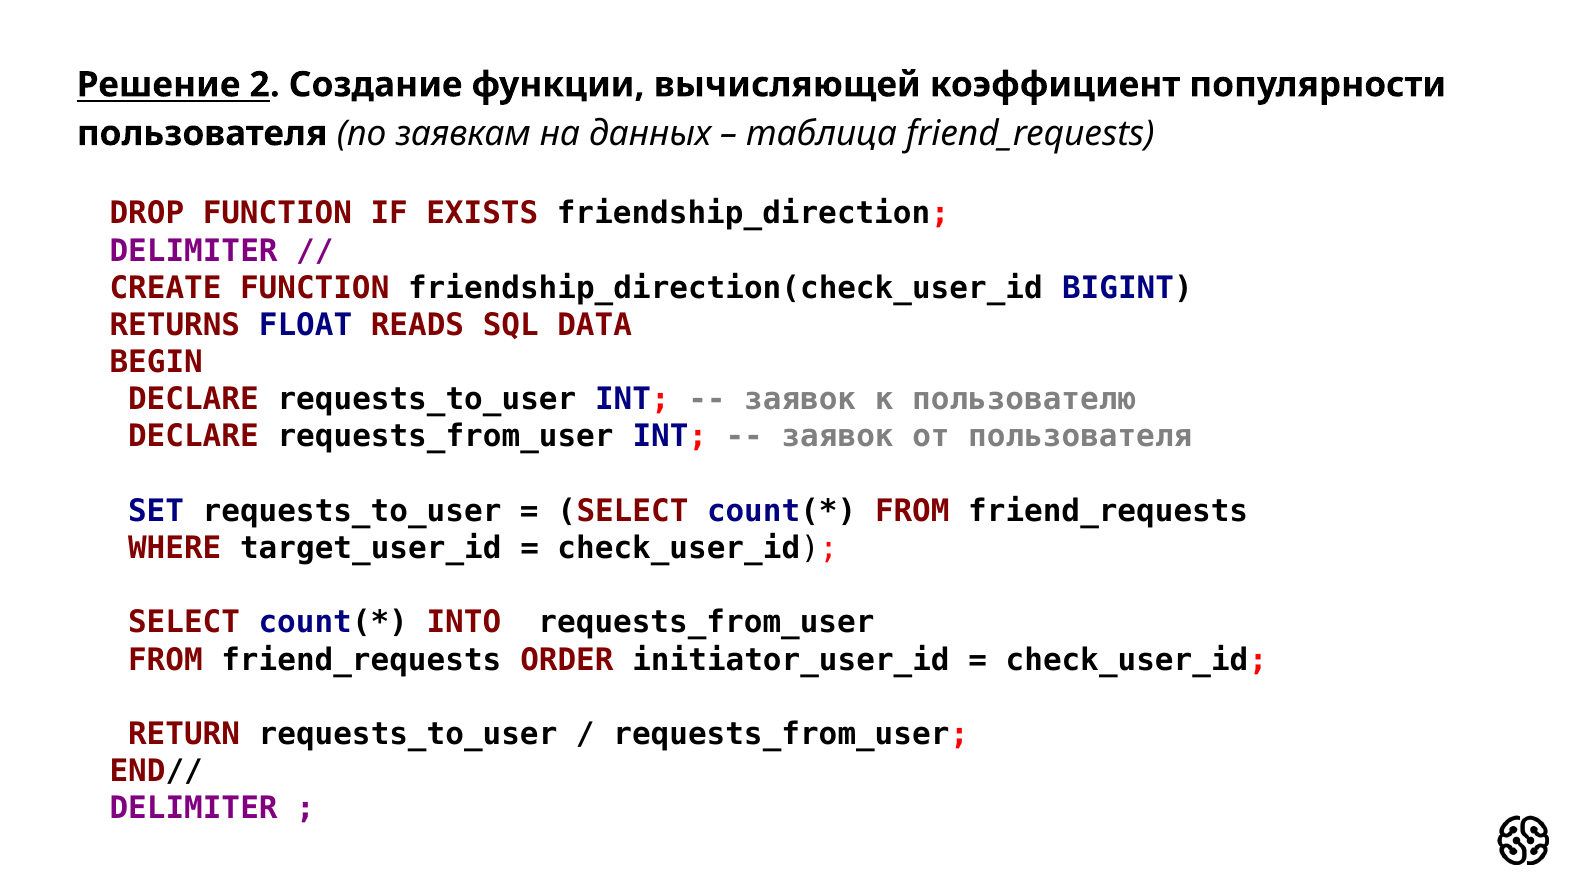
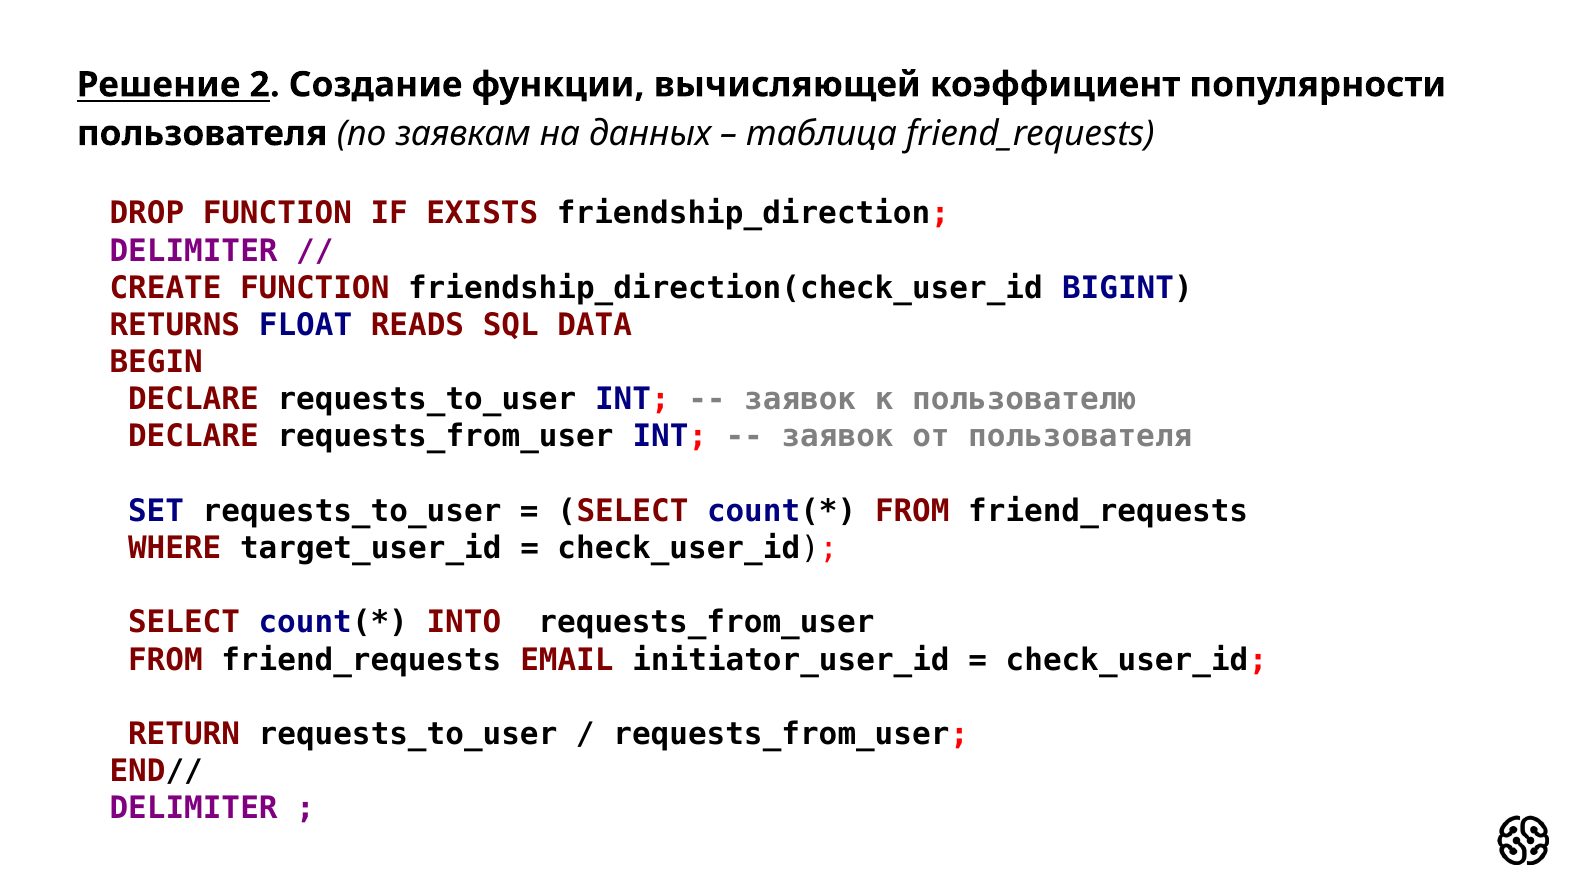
ORDER: ORDER -> EMAIL
